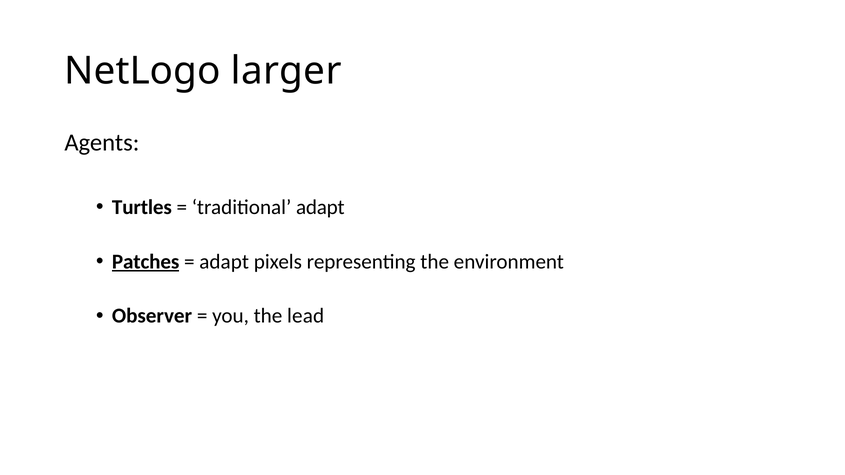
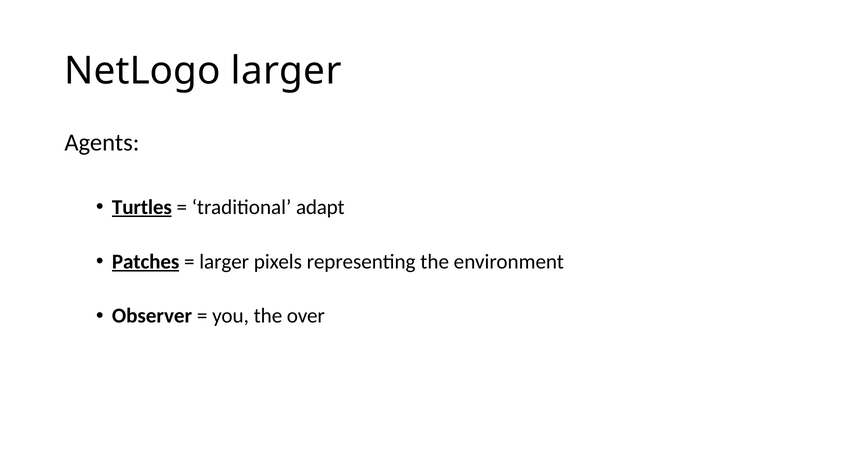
Turtles underline: none -> present
adapt at (224, 262): adapt -> larger
lead: lead -> over
